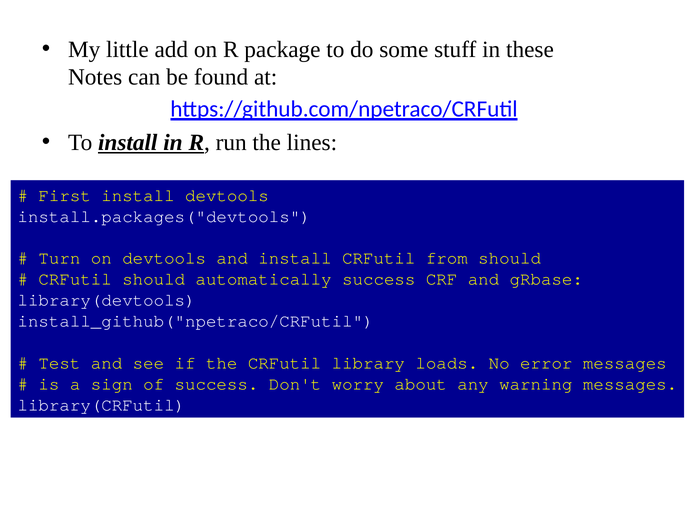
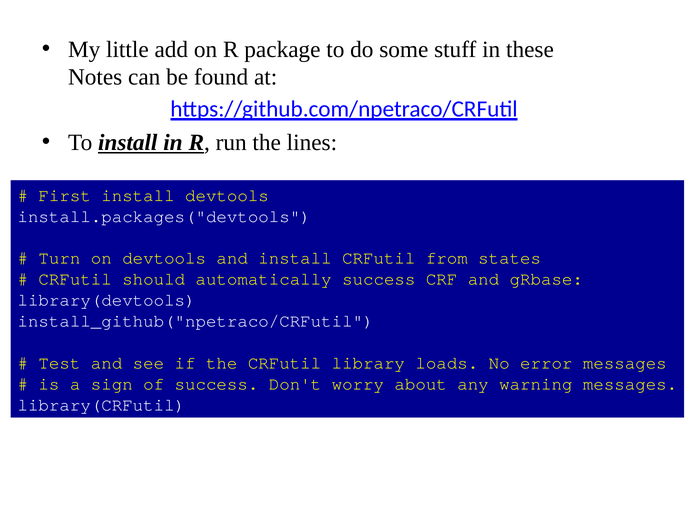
from should: should -> states
